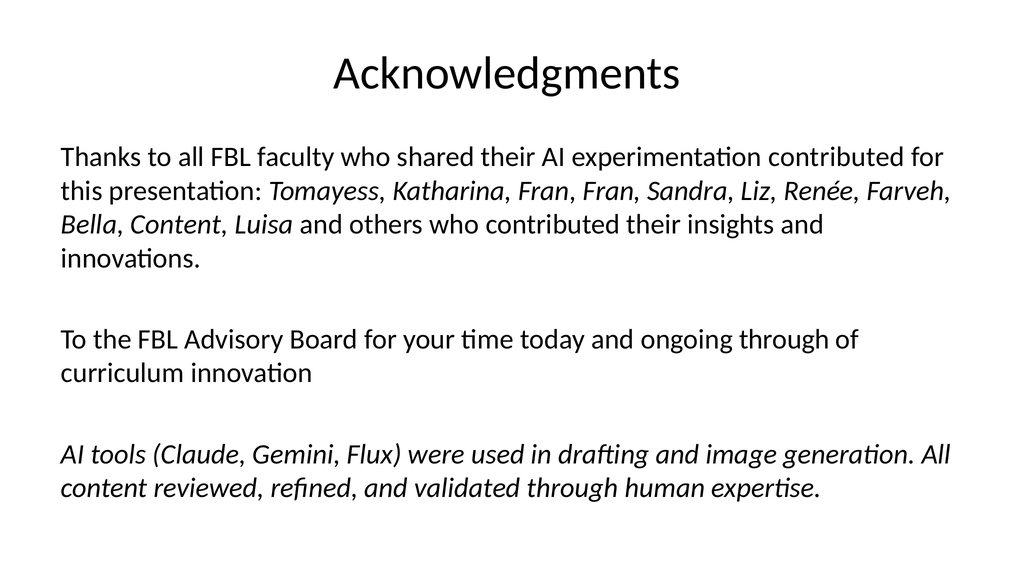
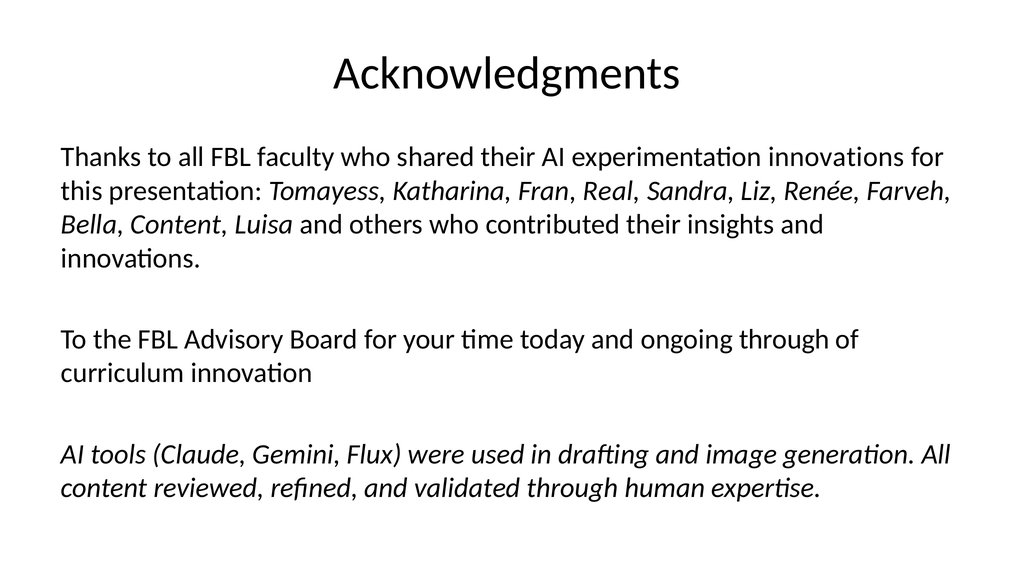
experimentation contributed: contributed -> innovations
Fran Fran: Fran -> Real
